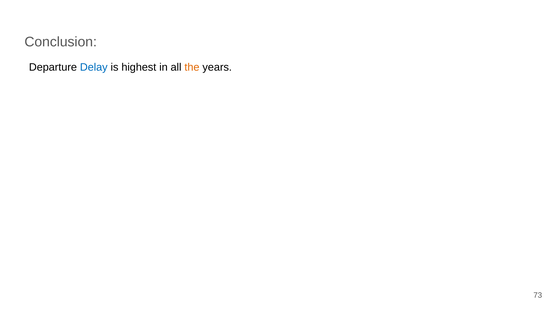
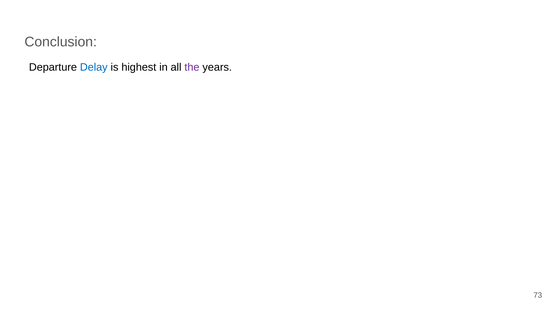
the colour: orange -> purple
